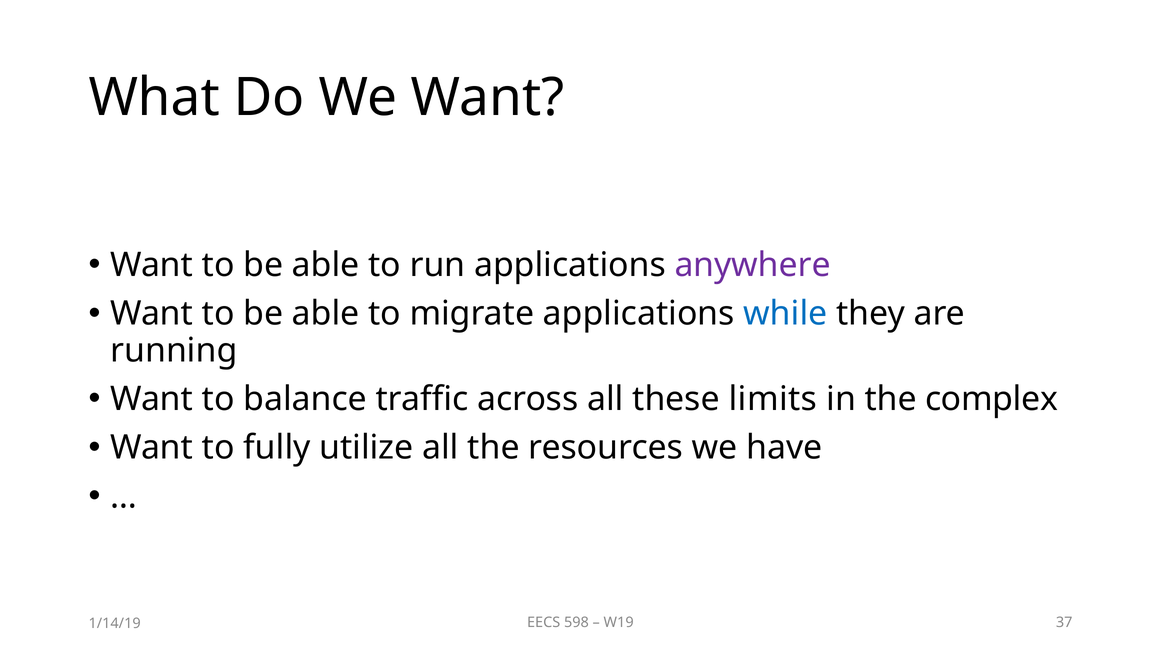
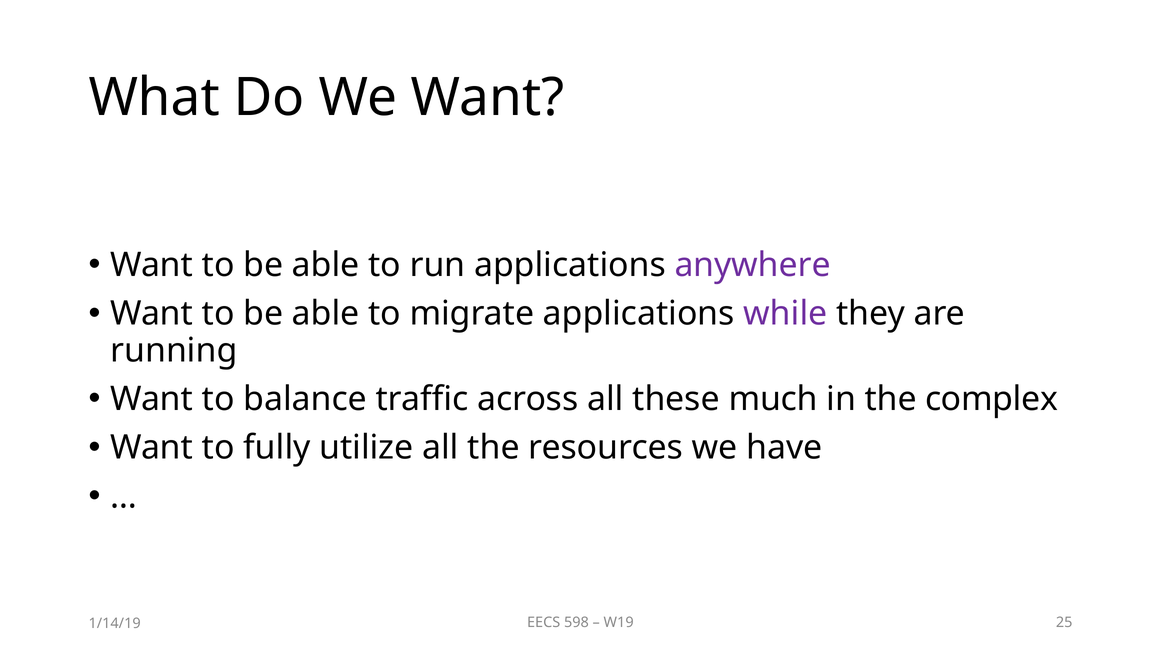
while colour: blue -> purple
limits: limits -> much
37: 37 -> 25
